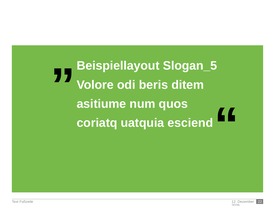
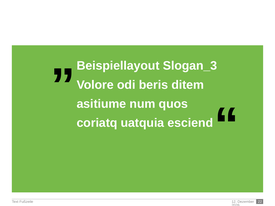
Slogan_5: Slogan_5 -> Slogan_3
